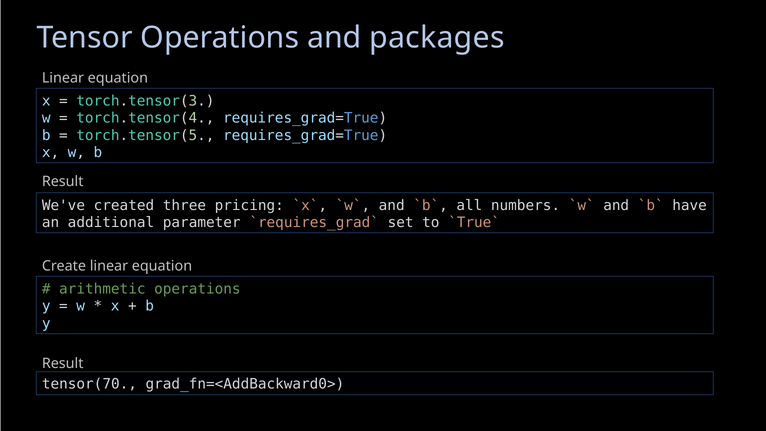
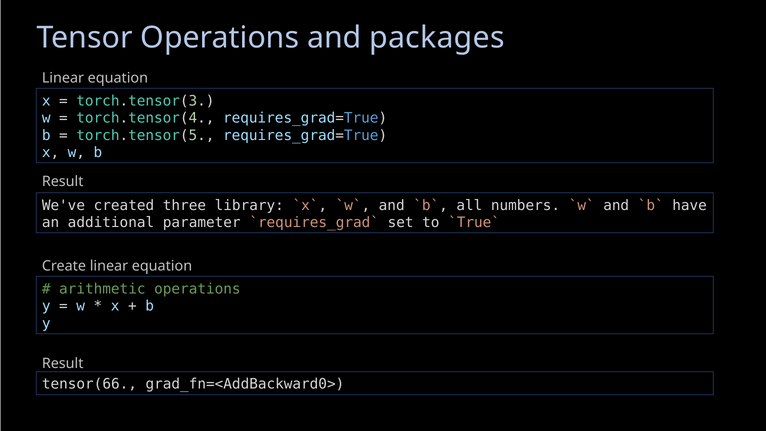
pricing: pricing -> library
tensor(70: tensor(70 -> tensor(66
